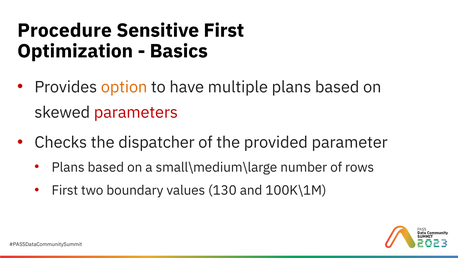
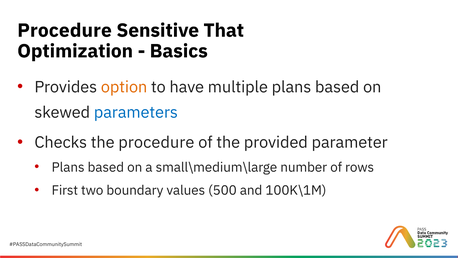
Sensitive First: First -> That
parameters colour: red -> blue
the dispatcher: dispatcher -> procedure
130: 130 -> 500
